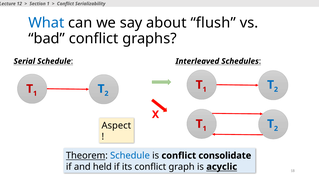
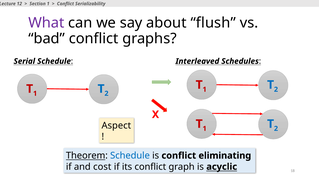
What colour: blue -> purple
consolidate: consolidate -> eliminating
held: held -> cost
